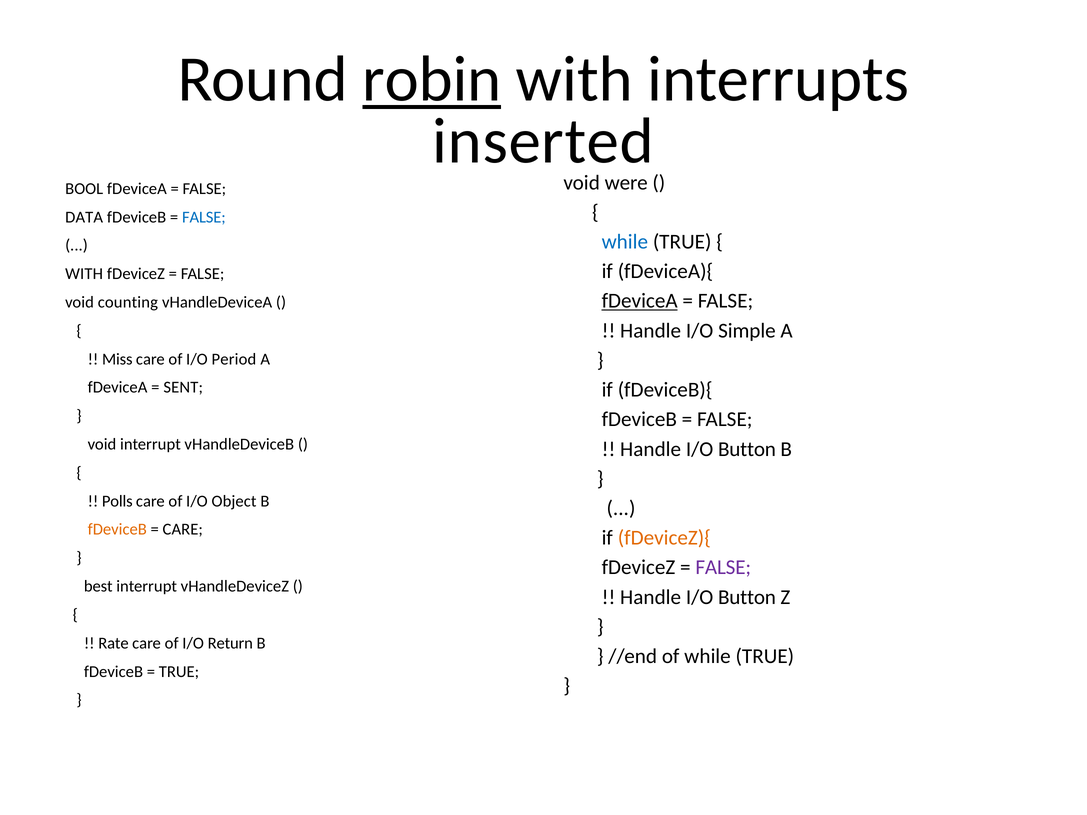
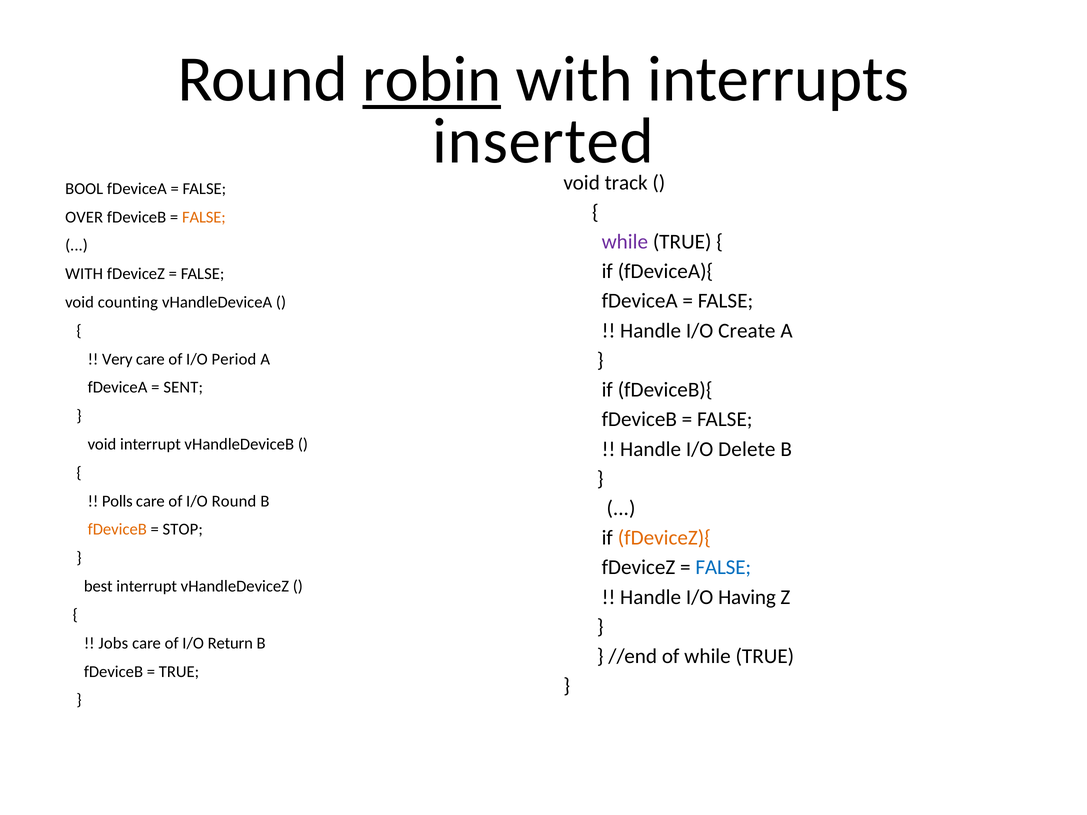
were: were -> track
DATA: DATA -> OVER
FALSE at (204, 217) colour: blue -> orange
while at (625, 242) colour: blue -> purple
fDeviceA at (640, 301) underline: present -> none
Simple: Simple -> Create
Miss: Miss -> Very
Button at (747, 449): Button -> Delete
I/O Object: Object -> Round
CARE at (183, 530): CARE -> STOP
FALSE at (723, 568) colour: purple -> blue
Button at (747, 597): Button -> Having
Rate: Rate -> Jobs
